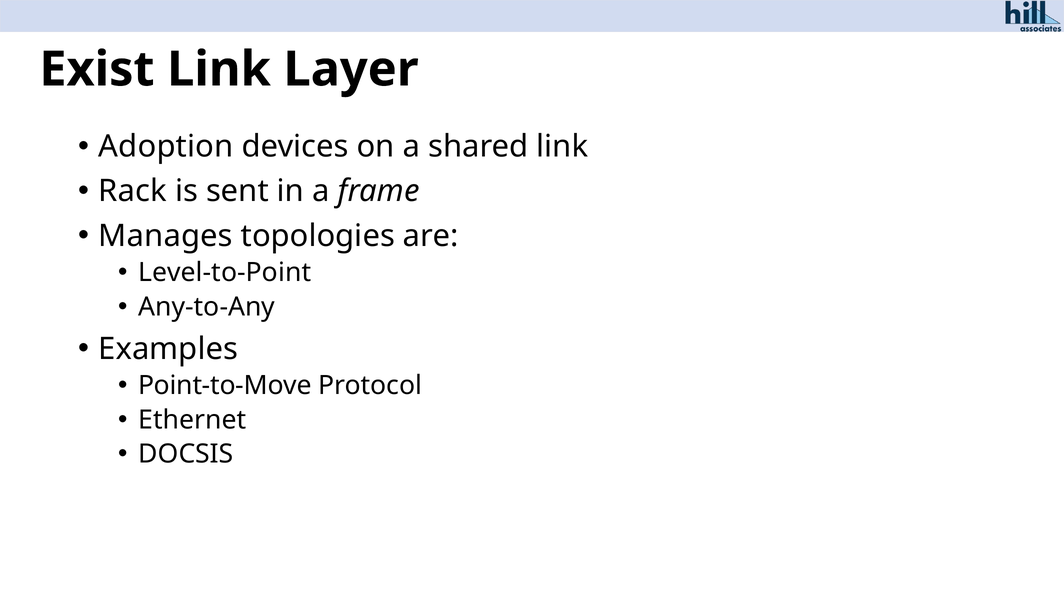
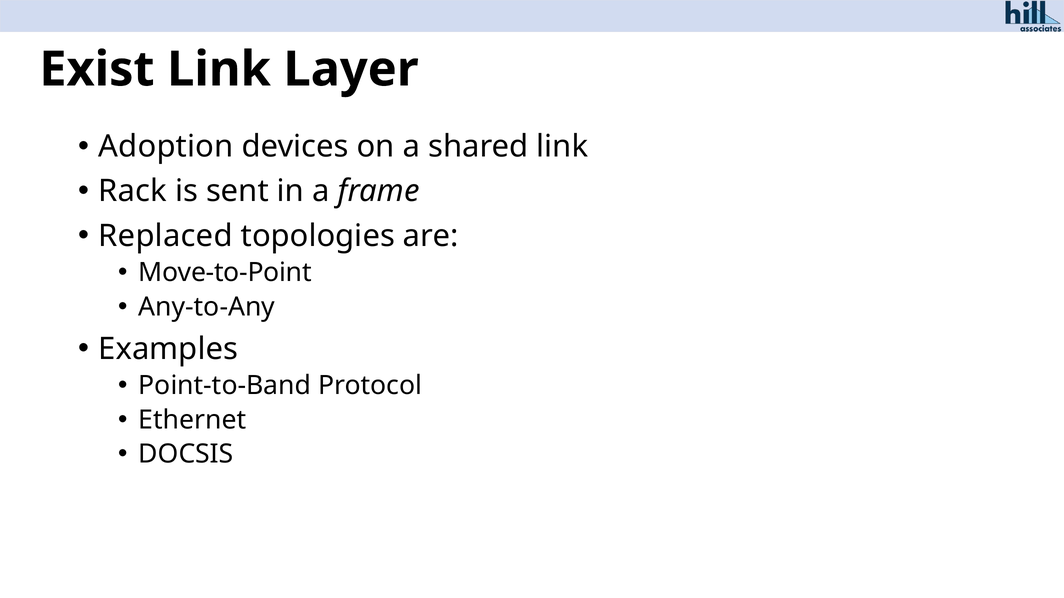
Manages: Manages -> Replaced
Level-to-Point: Level-to-Point -> Move-to-Point
Point-to-Move: Point-to-Move -> Point-to-Band
